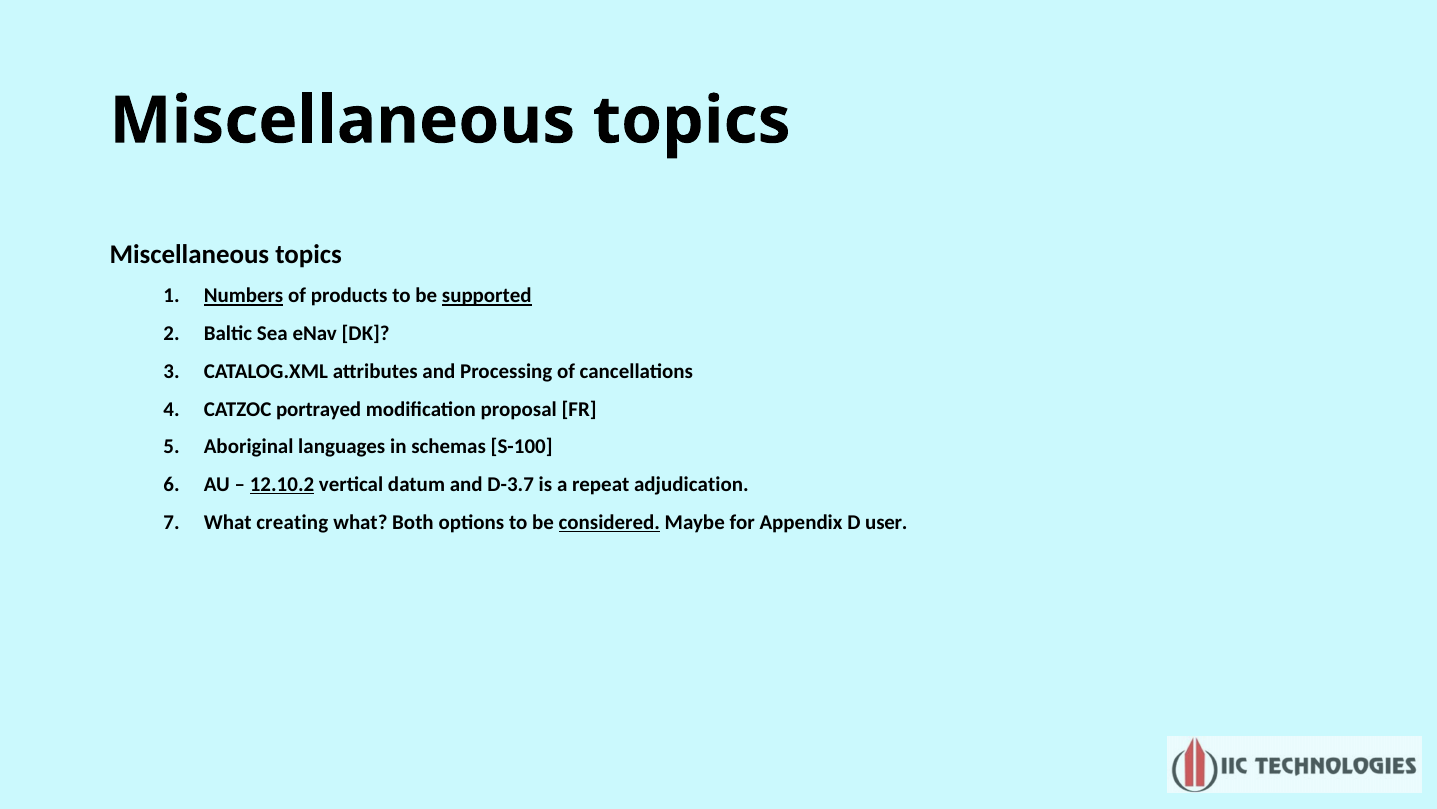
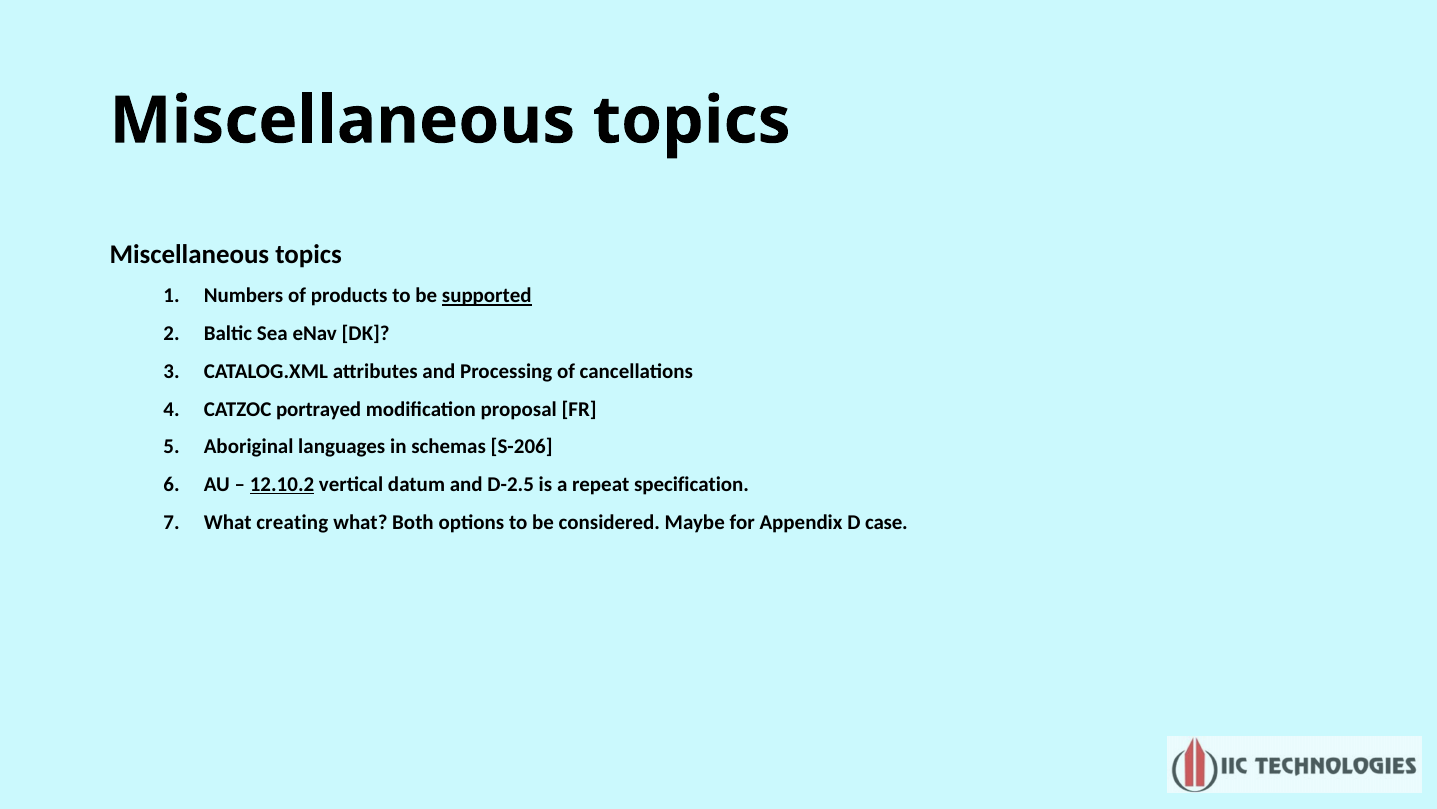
Numbers underline: present -> none
S-100: S-100 -> S-206
D-3.7: D-3.7 -> D-2.5
adjudication: adjudication -> specification
considered underline: present -> none
user: user -> case
